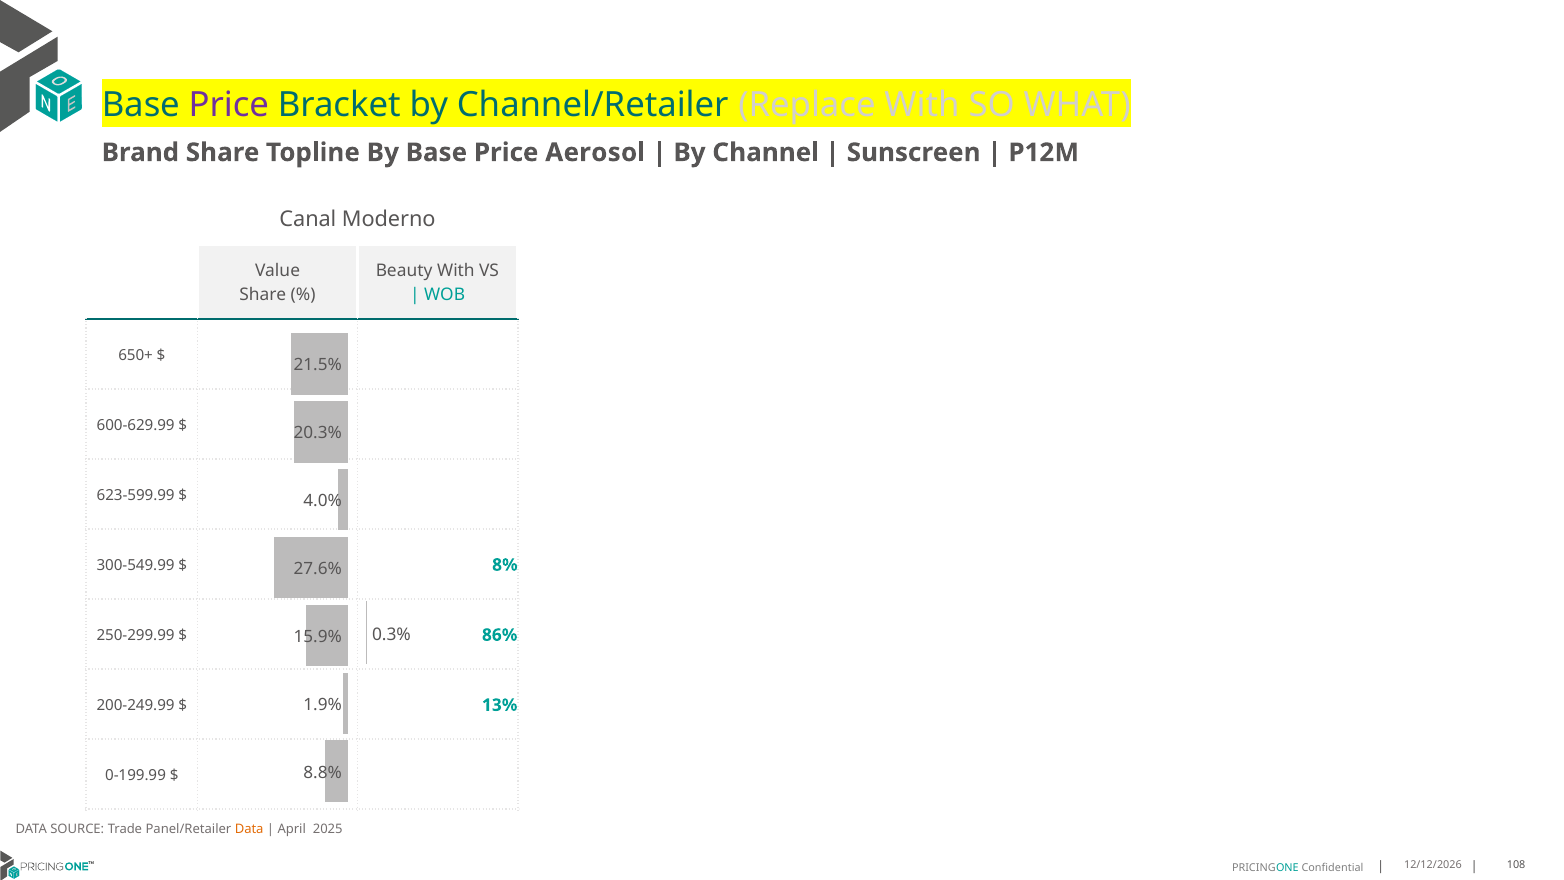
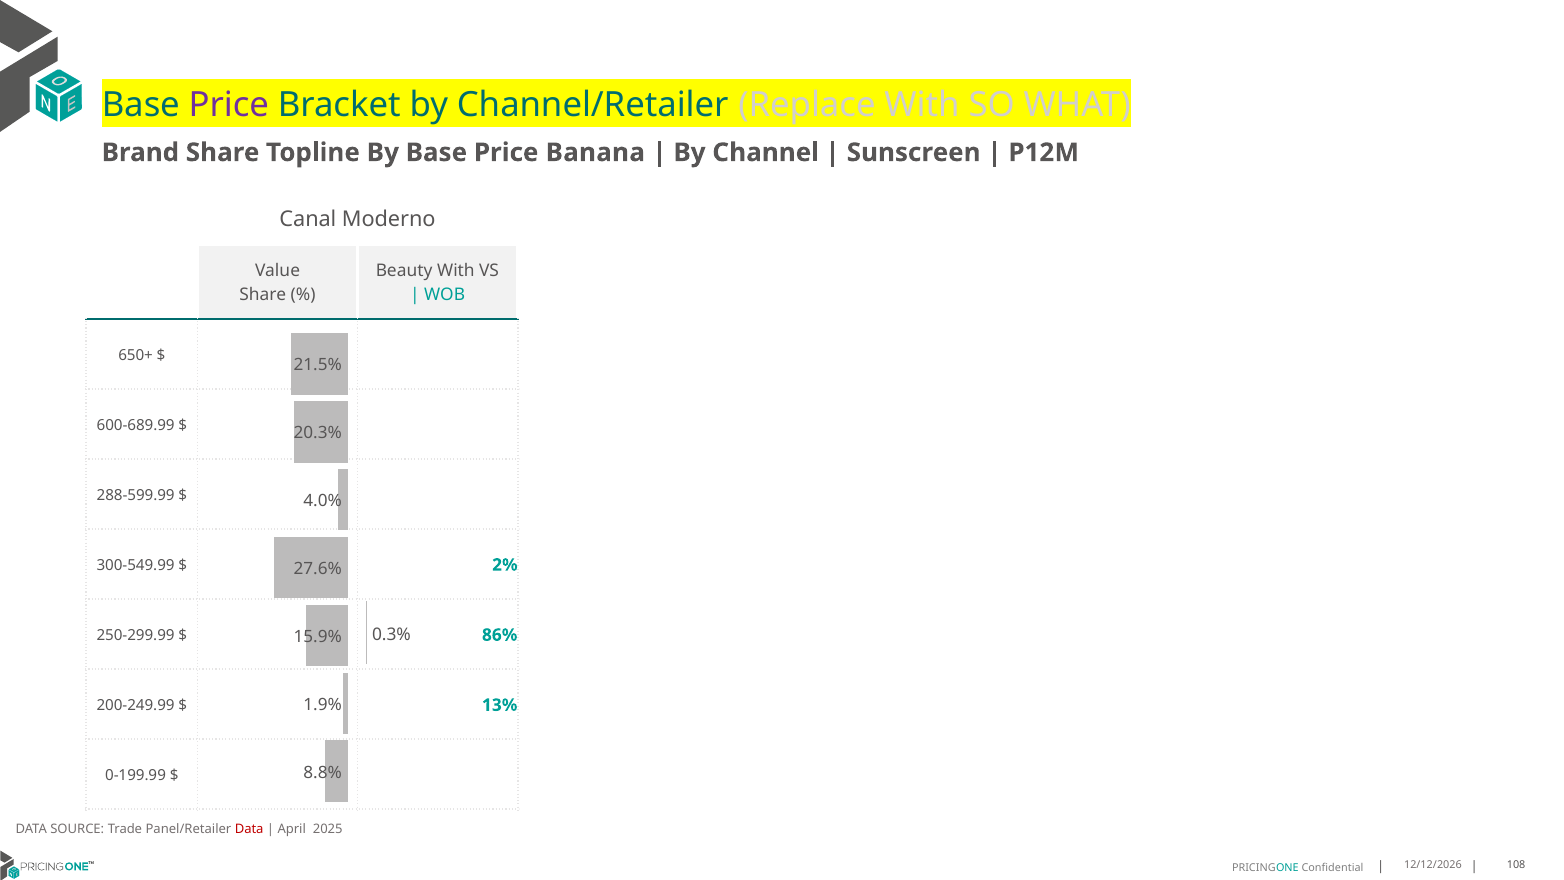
Aerosol: Aerosol -> Banana
600-629.99: 600-629.99 -> 600-689.99
623-599.99: 623-599.99 -> 288-599.99
8%: 8% -> 2%
Data at (249, 829) colour: orange -> red
